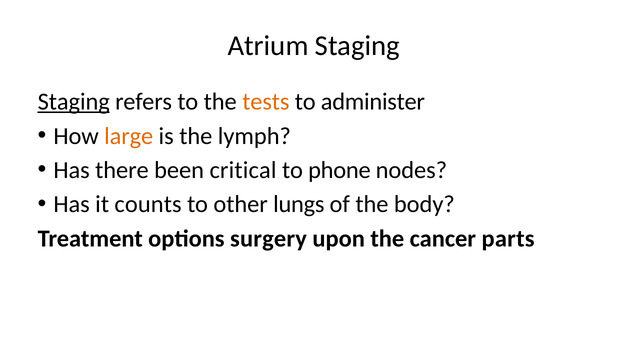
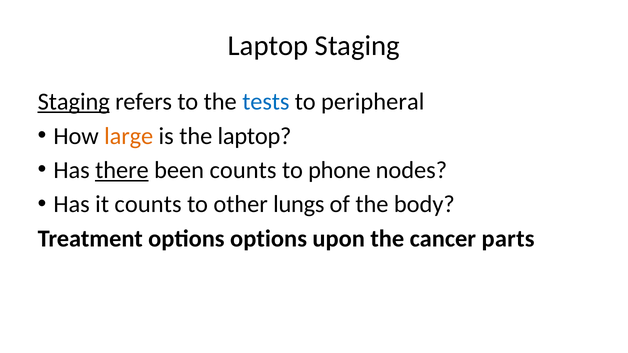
Atrium at (268, 46): Atrium -> Laptop
tests colour: orange -> blue
administer: administer -> peripheral
the lymph: lymph -> laptop
there underline: none -> present
been critical: critical -> counts
options surgery: surgery -> options
